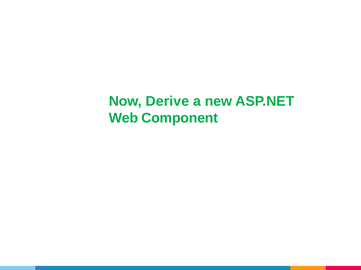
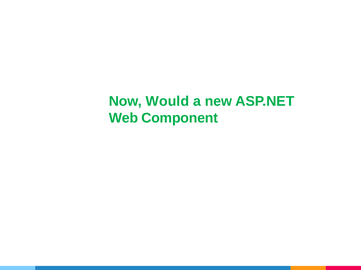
Derive: Derive -> Would
